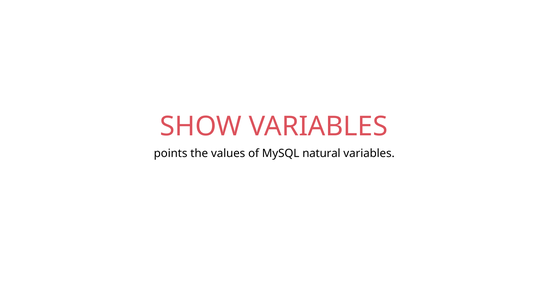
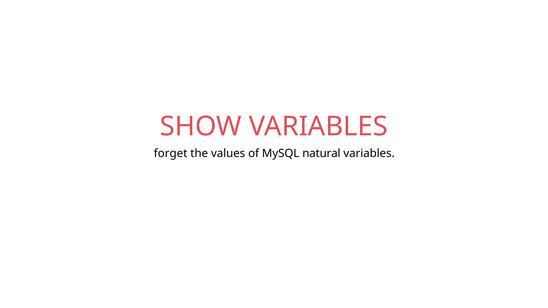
points: points -> forget
